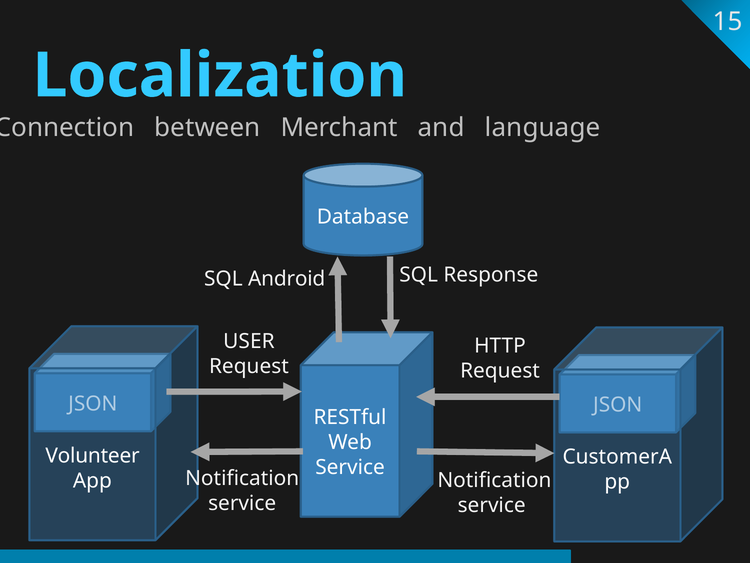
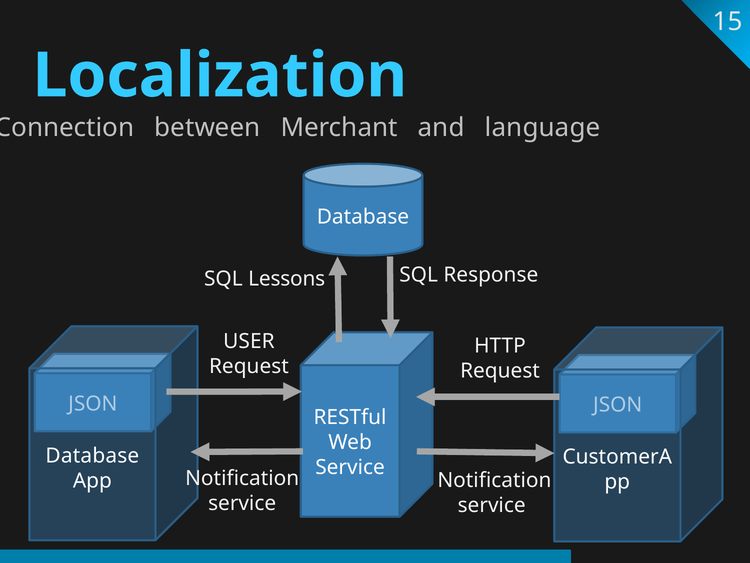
Android: Android -> Lessons
Volunteer at (93, 455): Volunteer -> Database
